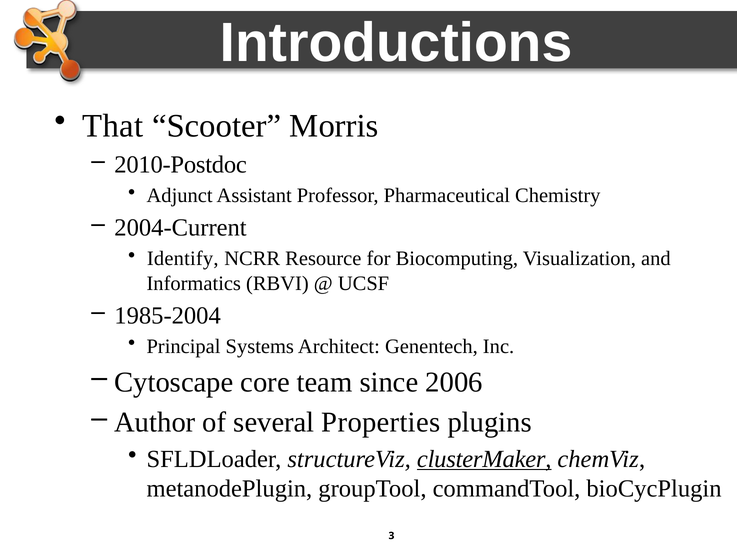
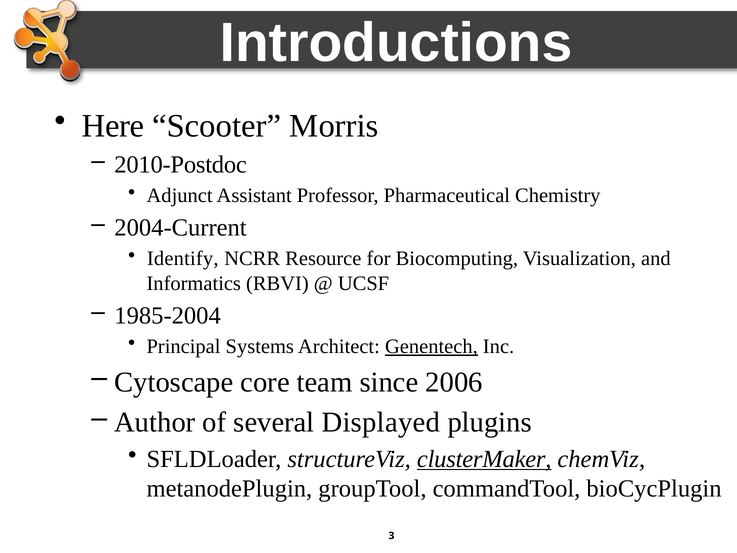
That: That -> Here
Genentech underline: none -> present
Properties: Properties -> Displayed
